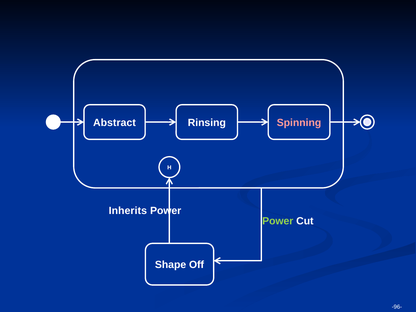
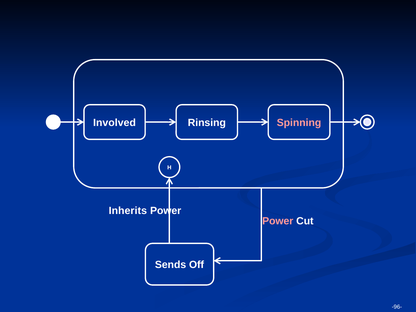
Abstract: Abstract -> Involved
Power at (278, 221) colour: light green -> pink
Shape: Shape -> Sends
